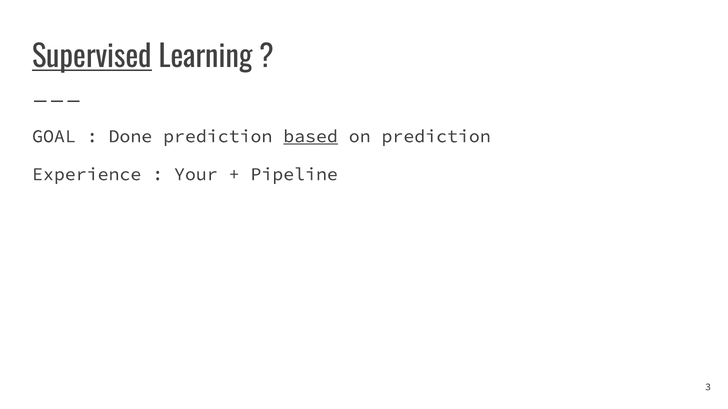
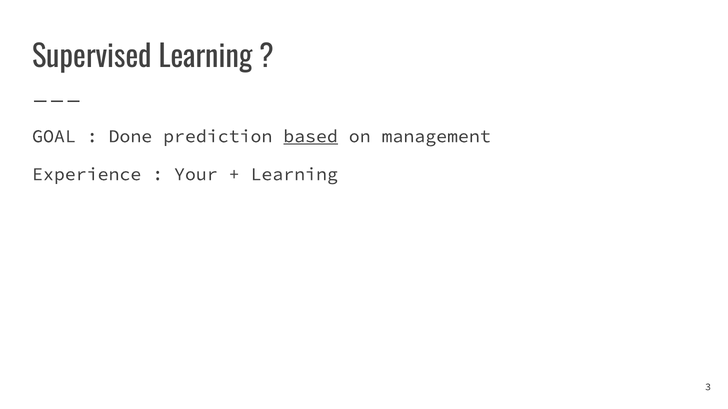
Supervised underline: present -> none
on prediction: prediction -> management
Pipeline at (294, 174): Pipeline -> Learning
